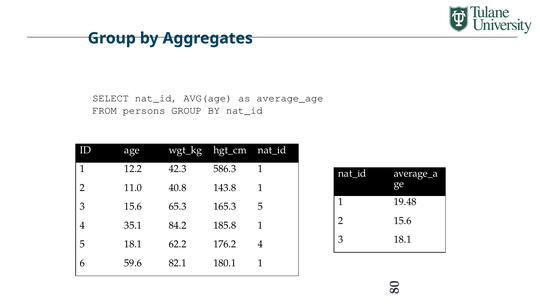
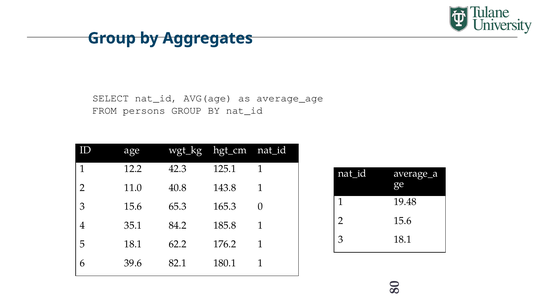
586.3: 586.3 -> 125.1
165.3 5: 5 -> 0
176.2 4: 4 -> 1
59.6: 59.6 -> 39.6
